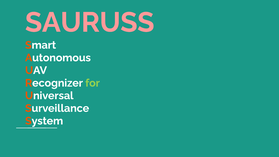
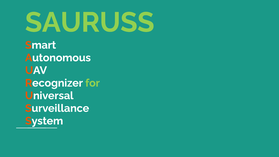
SAURUSS colour: pink -> light green
